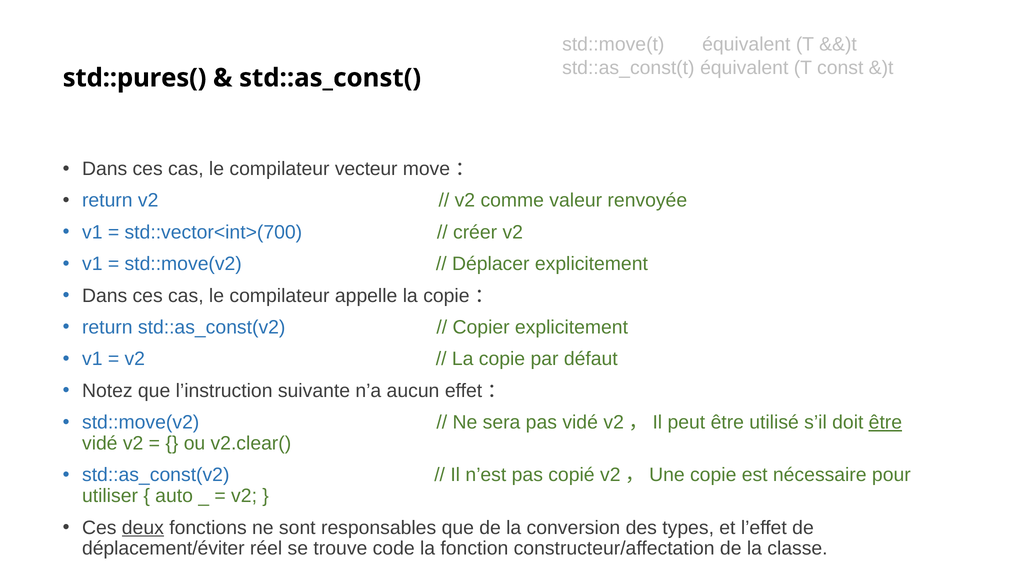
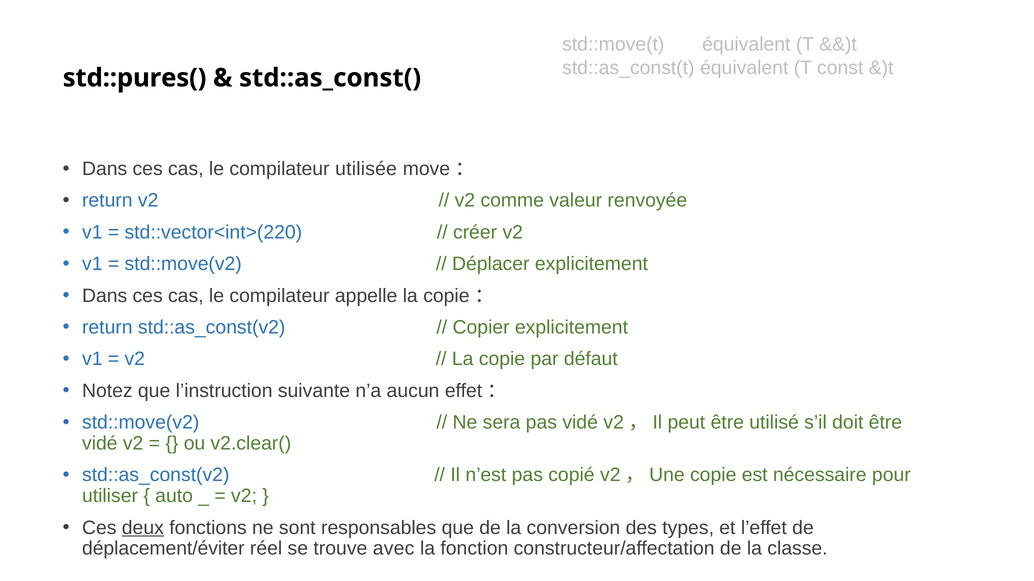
vecteur: vecteur -> utilisée
std::vector<int>(700: std::vector<int>(700 -> std::vector<int>(220
être at (885, 423) underline: present -> none
code: code -> avec
